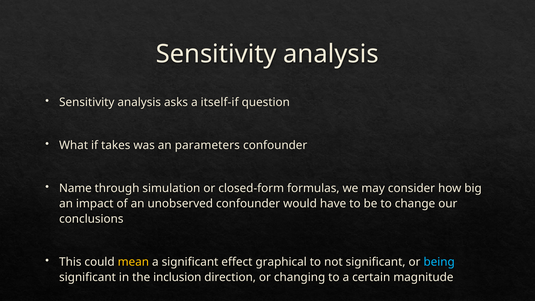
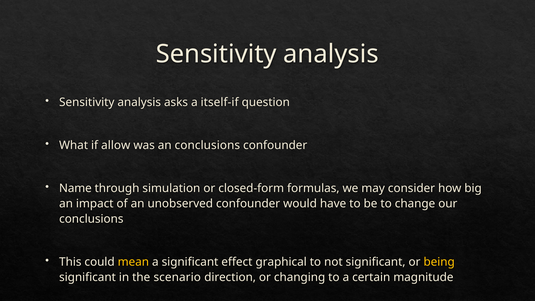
takes: takes -> allow
an parameters: parameters -> conclusions
being colour: light blue -> yellow
inclusion: inclusion -> scenario
